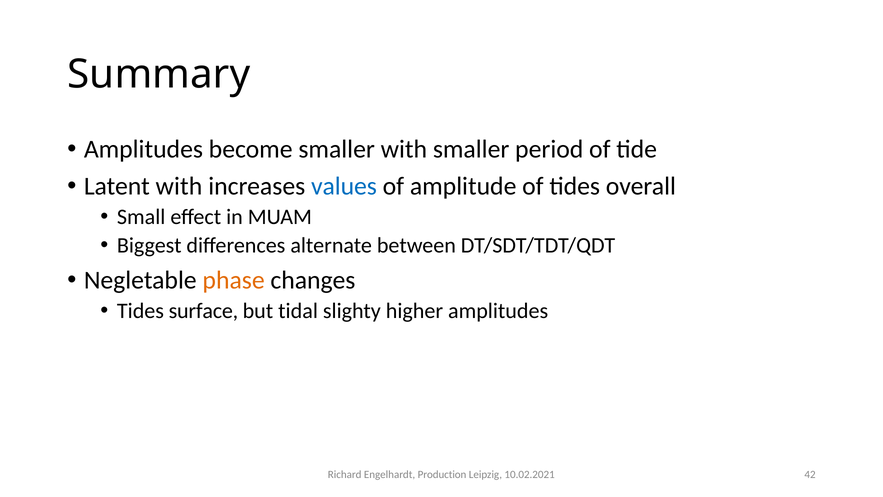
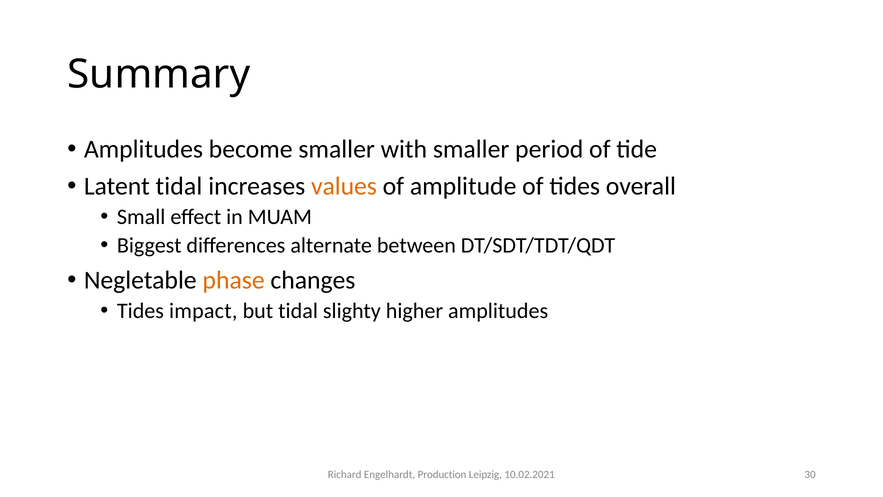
Latent with: with -> tidal
values colour: blue -> orange
surface: surface -> impact
42: 42 -> 30
